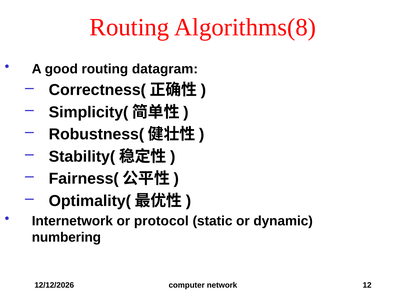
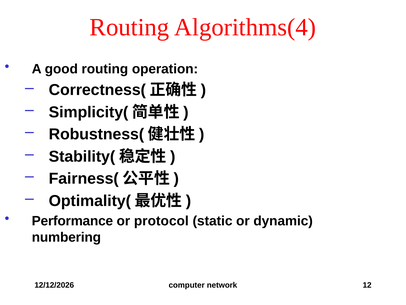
Algorithms(8: Algorithms(8 -> Algorithms(4
datagram: datagram -> operation
Internetwork: Internetwork -> Performance
